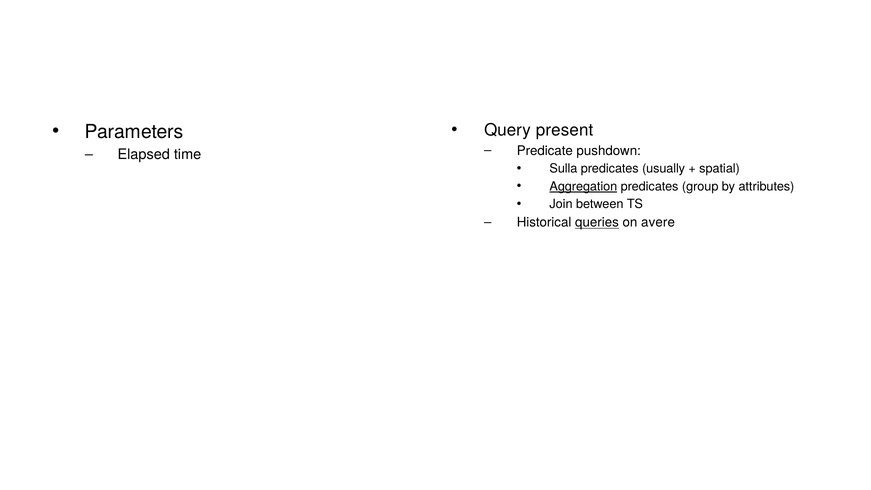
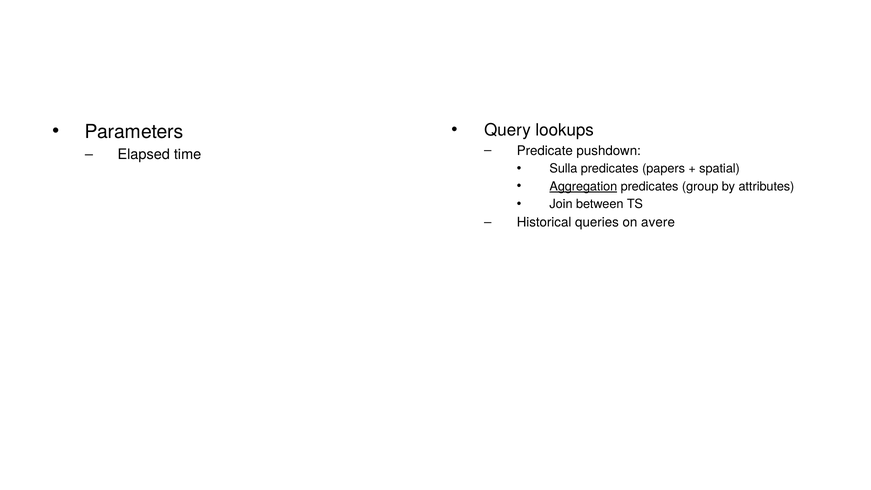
present: present -> lookups
usually: usually -> papers
queries underline: present -> none
